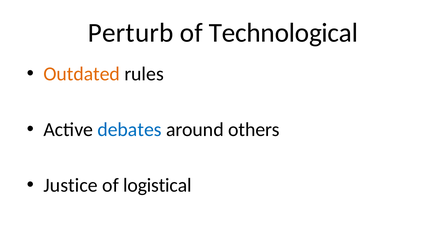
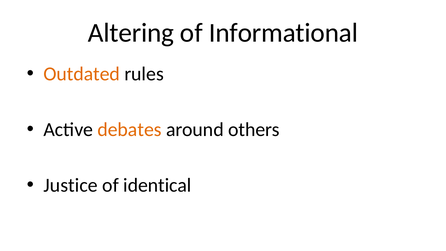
Perturb: Perturb -> Altering
Technological: Technological -> Informational
debates colour: blue -> orange
logistical: logistical -> identical
